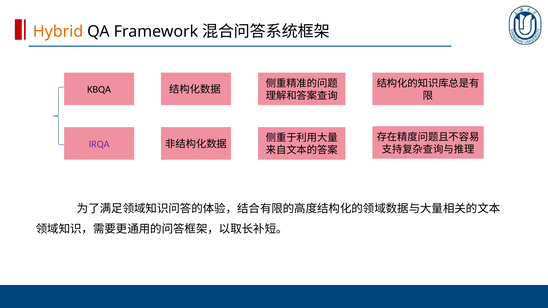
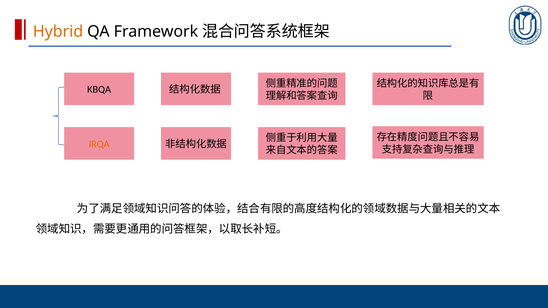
IRQA colour: purple -> orange
